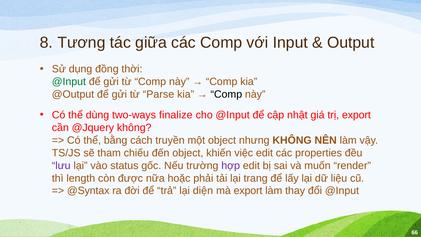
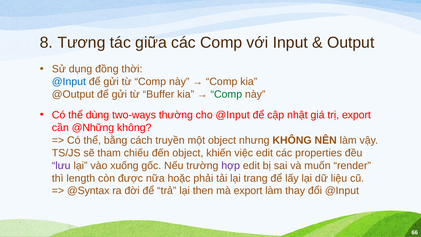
@Input at (69, 82) colour: green -> blue
Parse: Parse -> Buffer
Comp at (226, 94) colour: black -> green
finalize: finalize -> thường
@Jquery: @Jquery -> @Những
status: status -> xuống
diện: diện -> then
